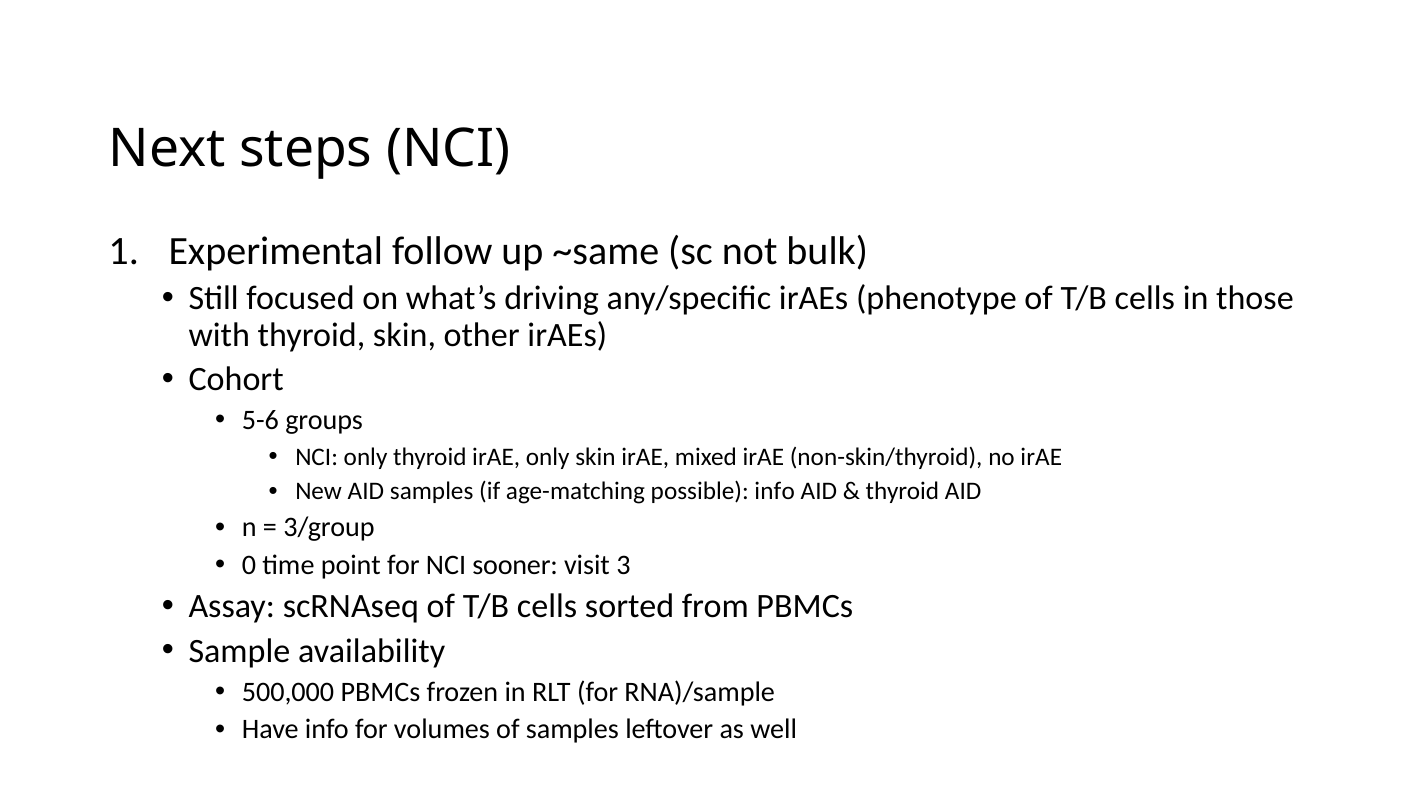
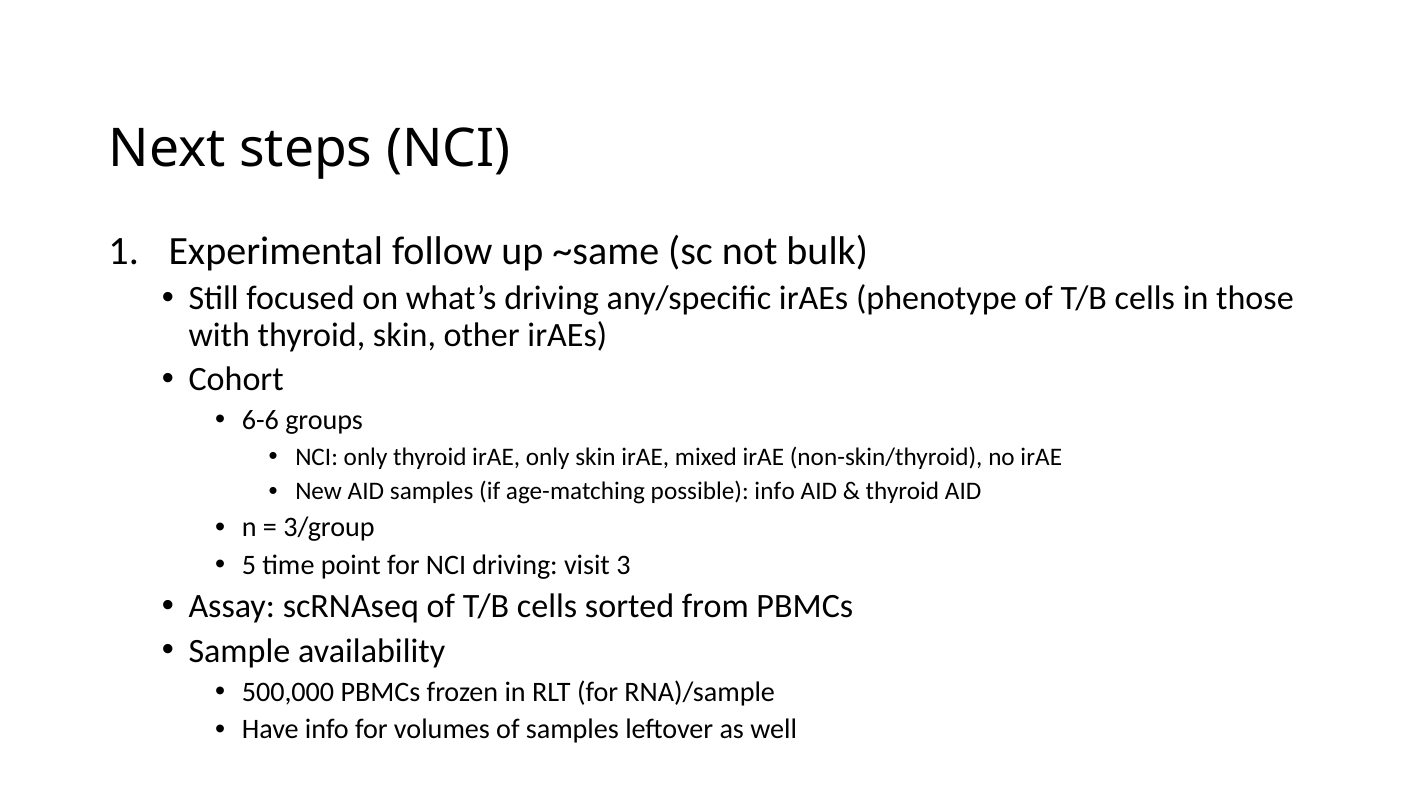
5-6: 5-6 -> 6-6
0: 0 -> 5
NCI sooner: sooner -> driving
